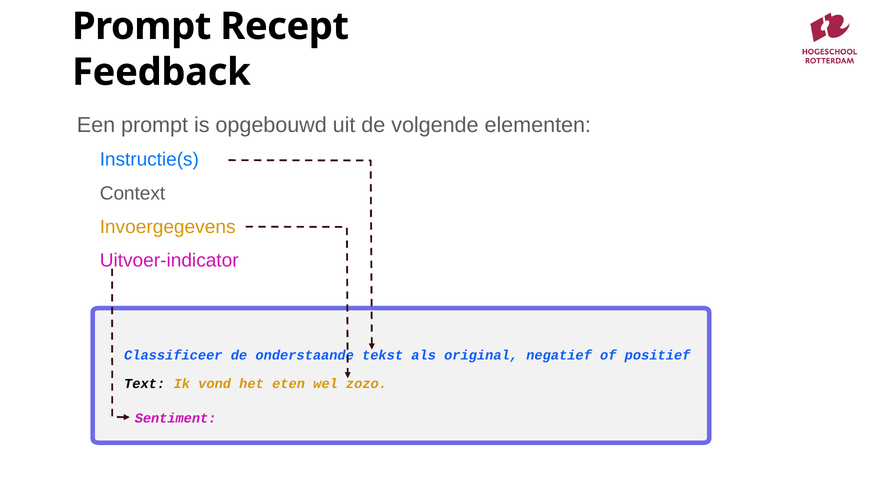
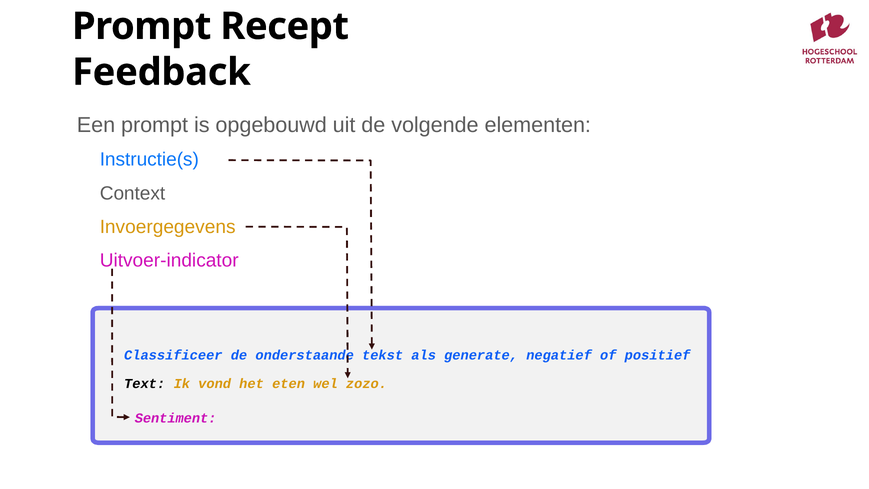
original: original -> generate
